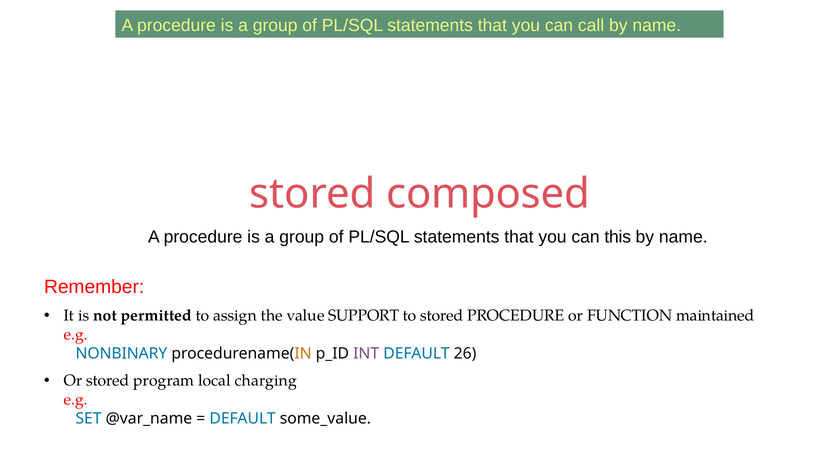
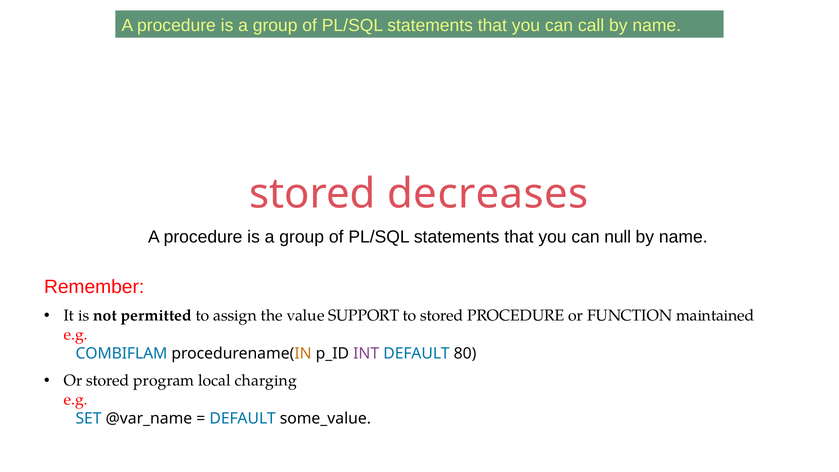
composed: composed -> decreases
this: this -> null
NONBINARY: NONBINARY -> COMBIFLAM
26: 26 -> 80
